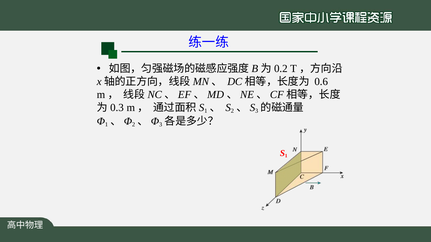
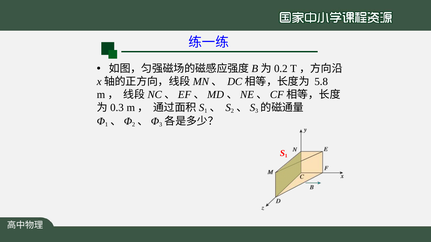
0.6: 0.6 -> 5.8
